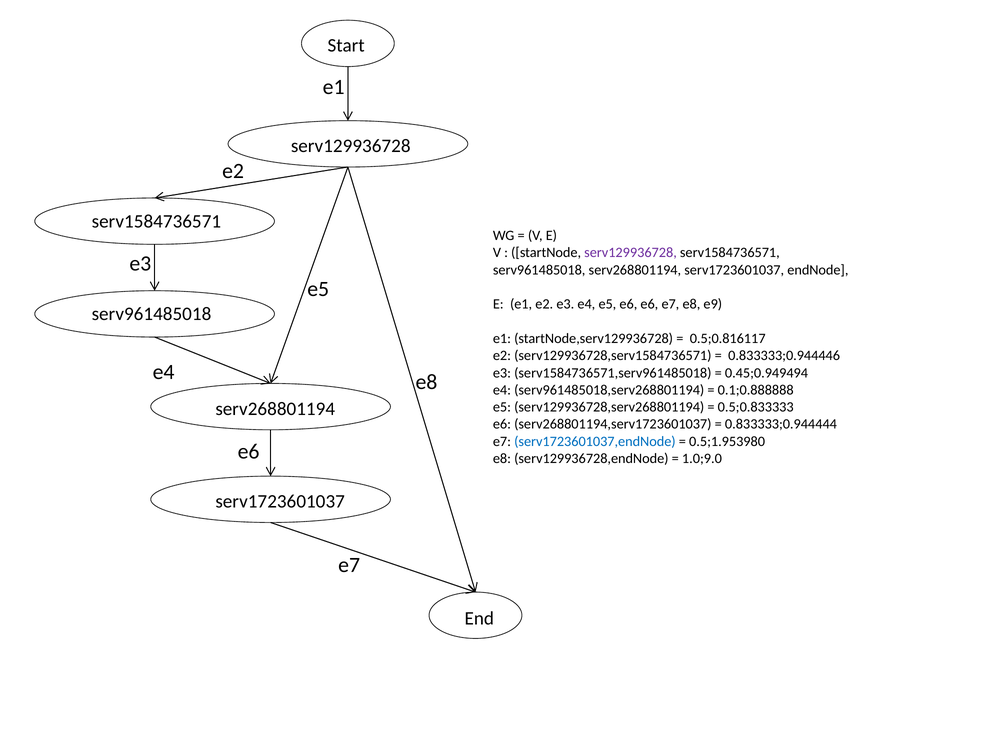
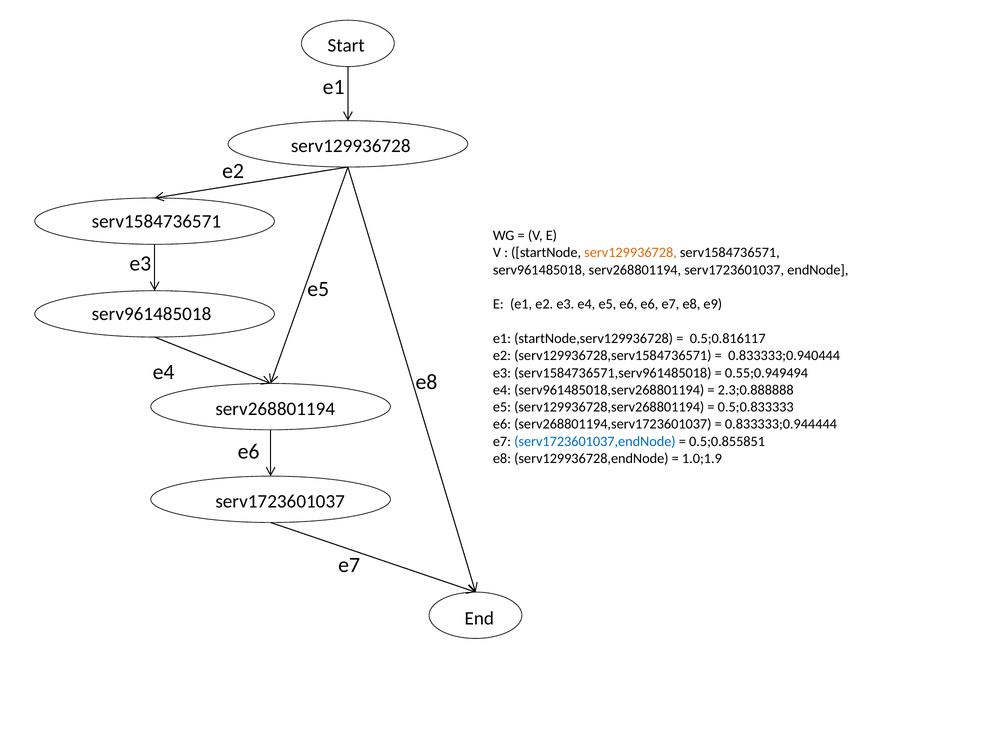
serv129936728 at (631, 253) colour: purple -> orange
0.833333;0.944446: 0.833333;0.944446 -> 0.833333;0.940444
0.45;0.949494: 0.45;0.949494 -> 0.55;0.949494
0.1;0.888888: 0.1;0.888888 -> 2.3;0.888888
0.5;1.953980: 0.5;1.953980 -> 0.5;0.855851
1.0;9.0: 1.0;9.0 -> 1.0;1.9
